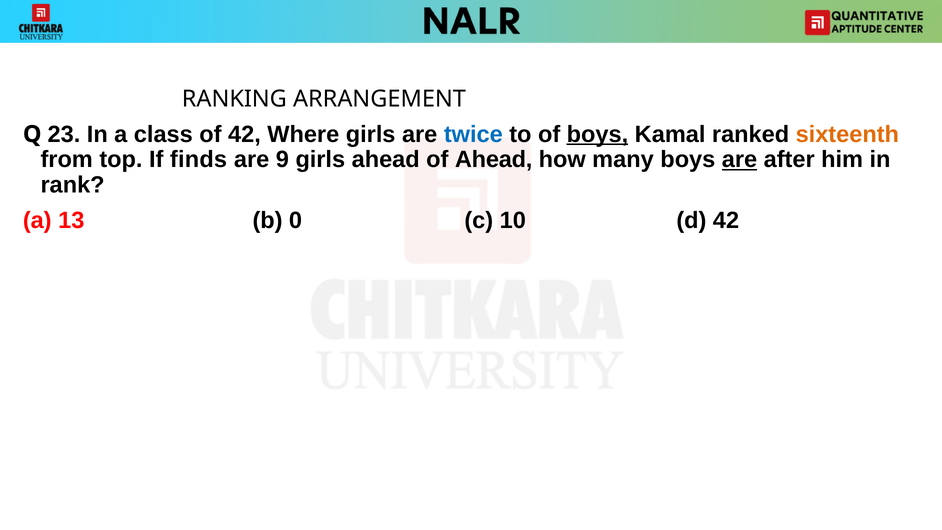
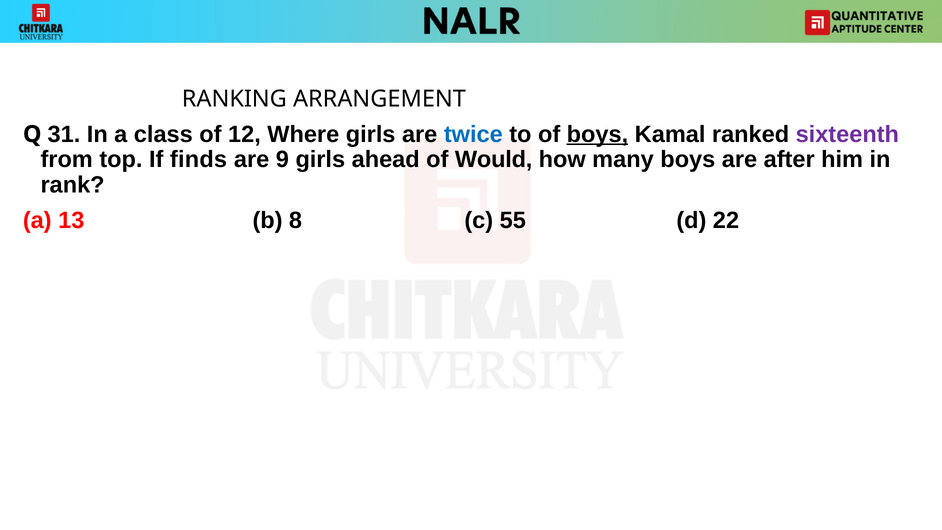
23: 23 -> 31
of 42: 42 -> 12
sixteenth colour: orange -> purple
of Ahead: Ahead -> Would
are at (739, 160) underline: present -> none
0: 0 -> 8
10: 10 -> 55
d 42: 42 -> 22
